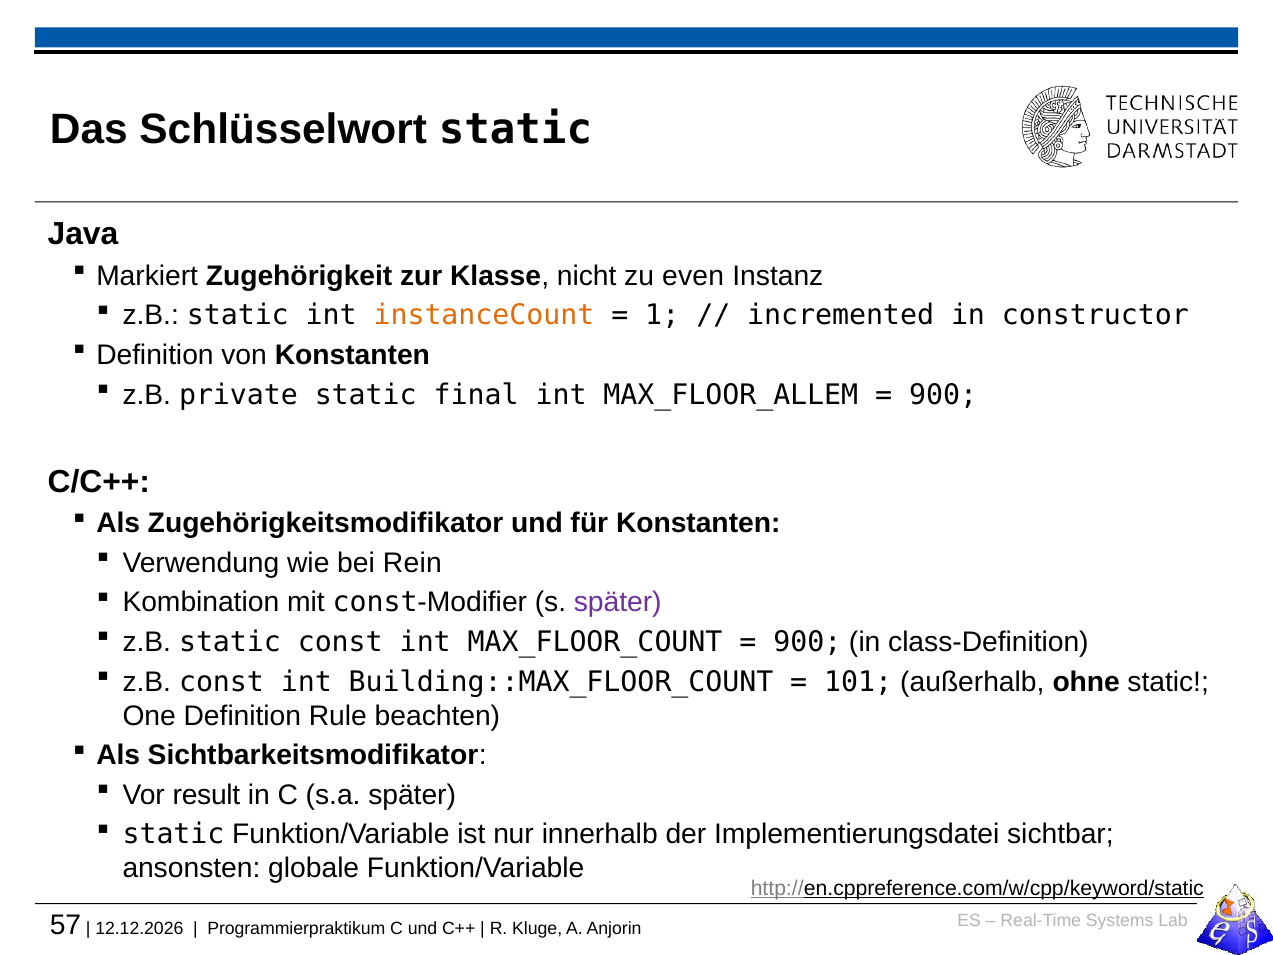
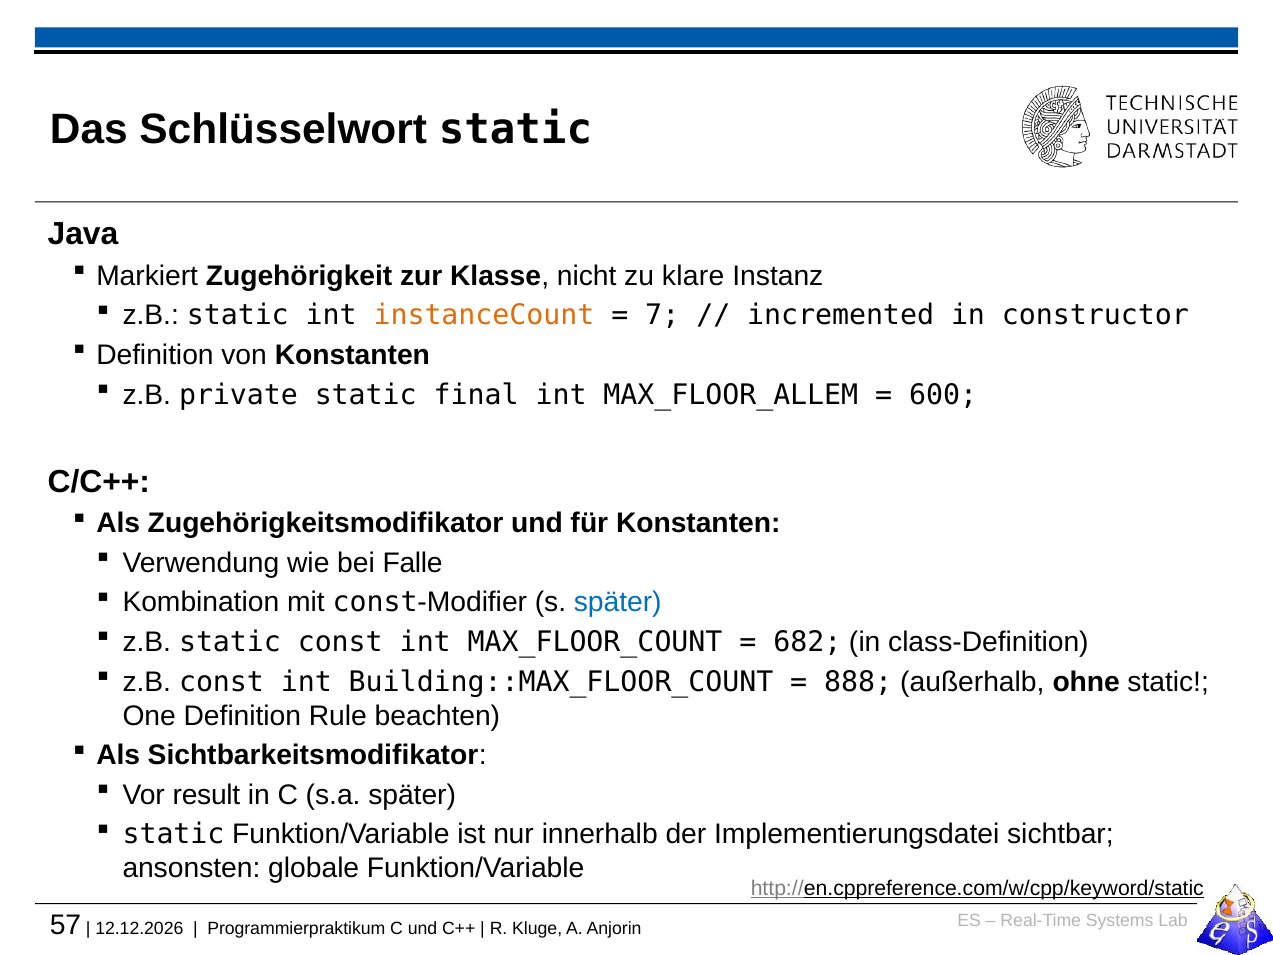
even: even -> klare
1: 1 -> 7
900 at (943, 395): 900 -> 600
Rein: Rein -> Falle
später at (618, 602) colour: purple -> blue
900 at (807, 642): 900 -> 682
101: 101 -> 888
